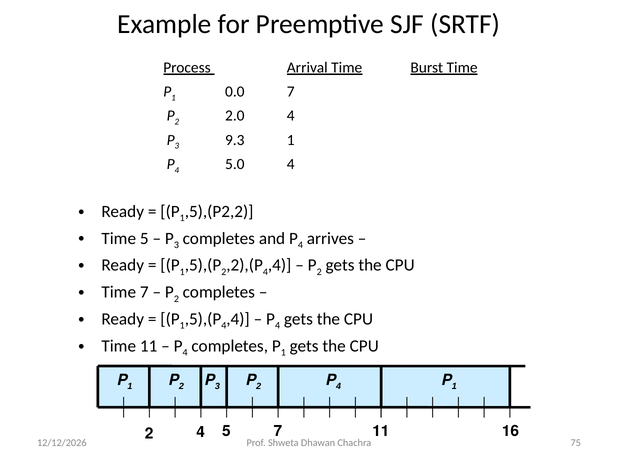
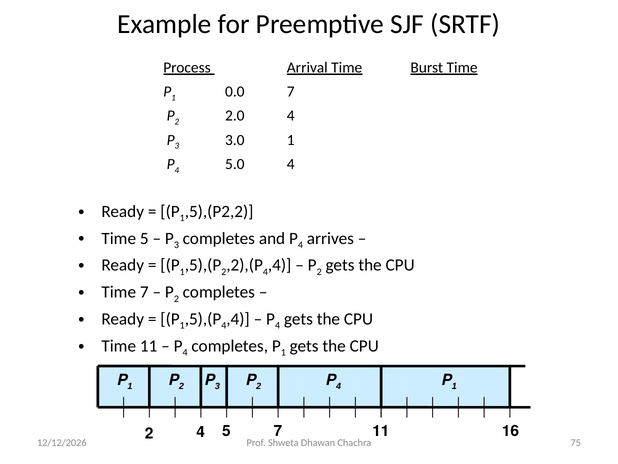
9.3: 9.3 -> 3.0
